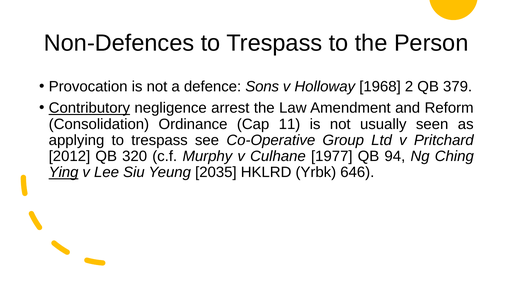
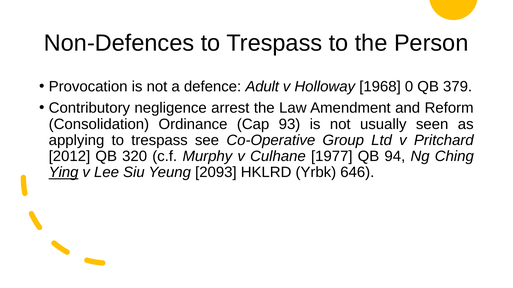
Sons: Sons -> Adult
2: 2 -> 0
Contributory underline: present -> none
11: 11 -> 93
2035: 2035 -> 2093
